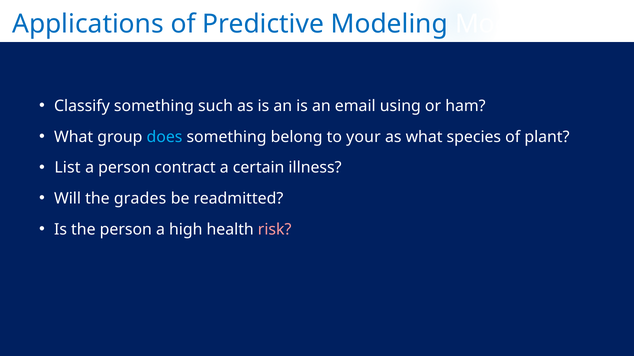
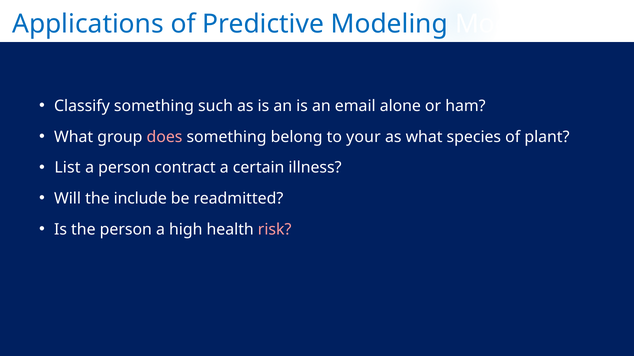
using: using -> alone
does colour: light blue -> pink
grades: grades -> include
